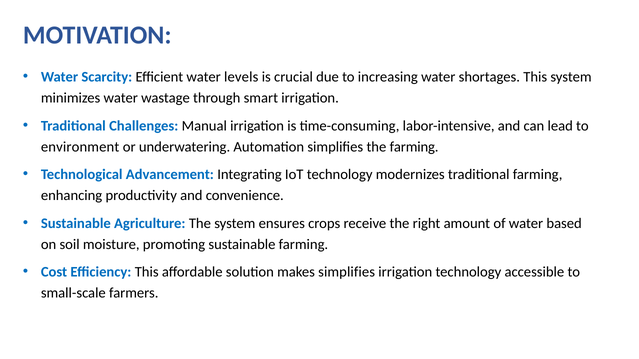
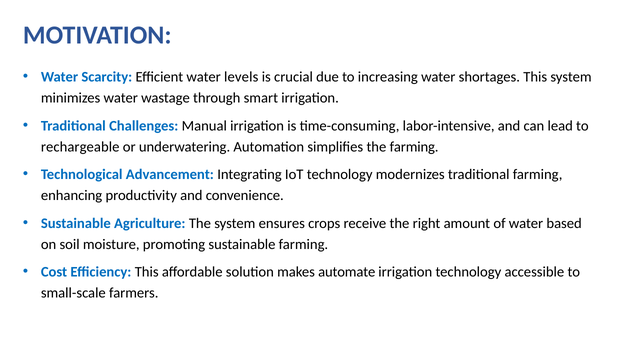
environment: environment -> rechargeable
makes simplifies: simplifies -> automate
